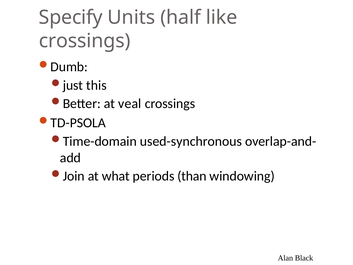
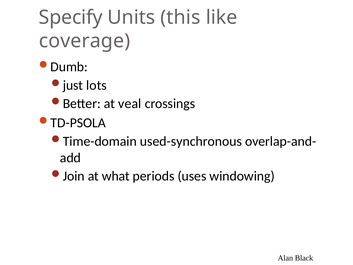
half: half -> this
crossings at (85, 41): crossings -> coverage
this: this -> lots
than: than -> uses
